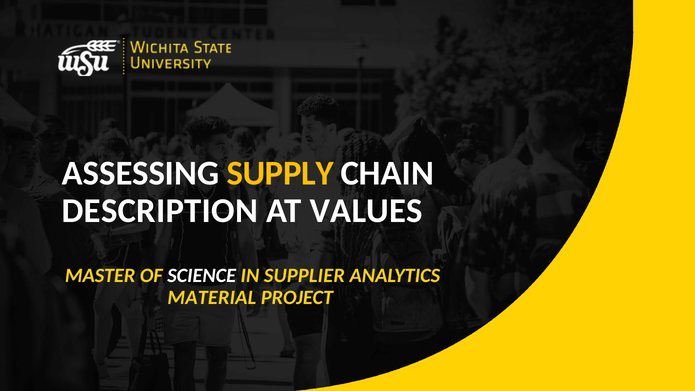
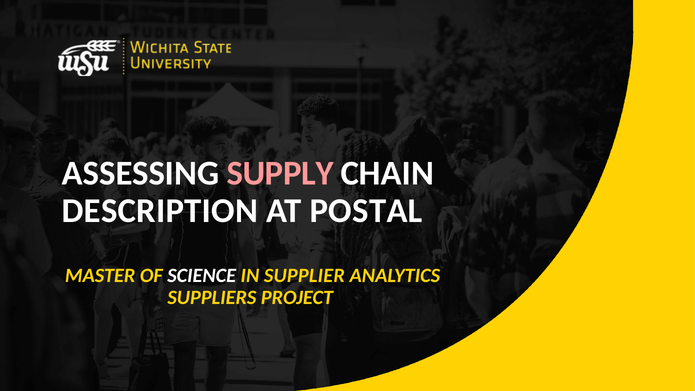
SUPPLY colour: yellow -> pink
VALUES: VALUES -> POSTAL
MATERIAL: MATERIAL -> SUPPLIERS
